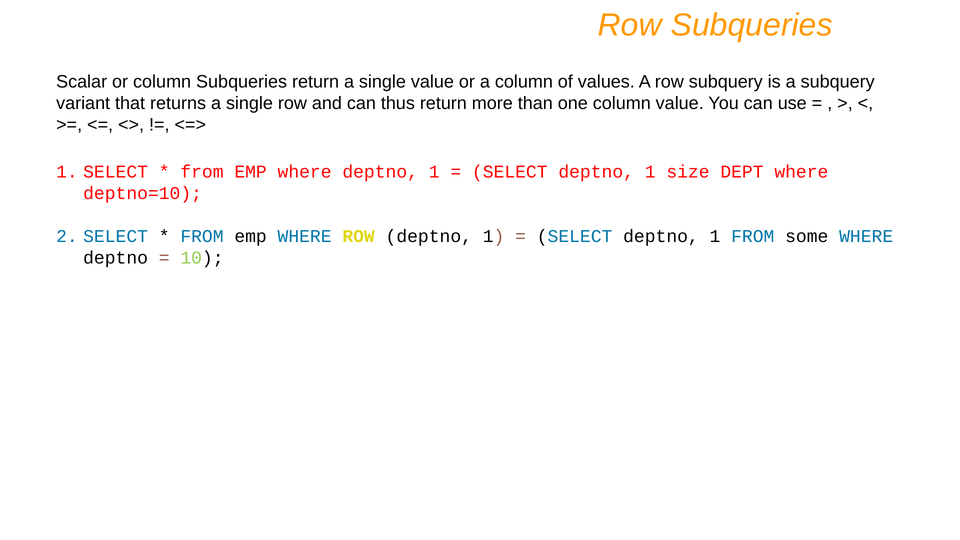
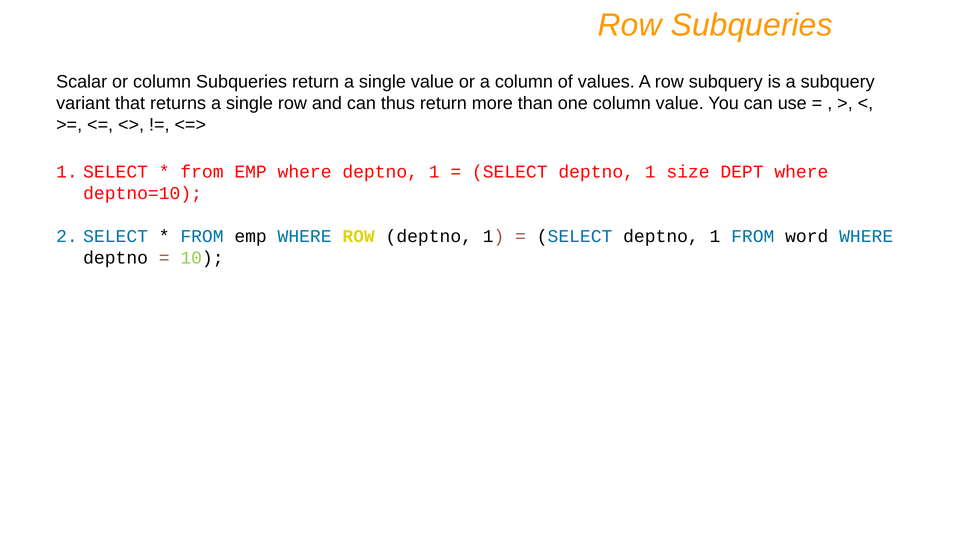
some: some -> word
